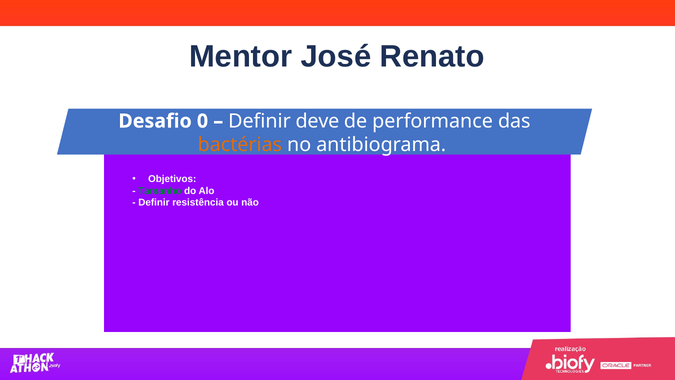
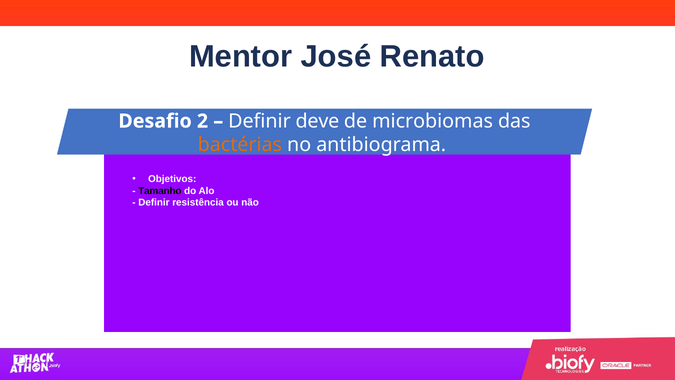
0: 0 -> 2
performance: performance -> microbiomas
Tamanho colour: green -> black
